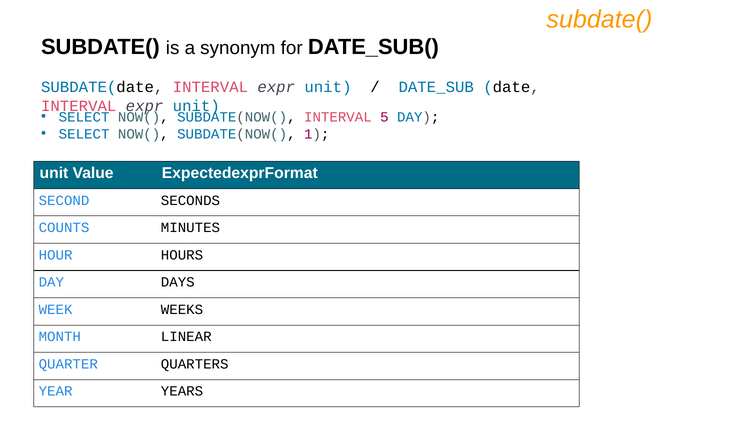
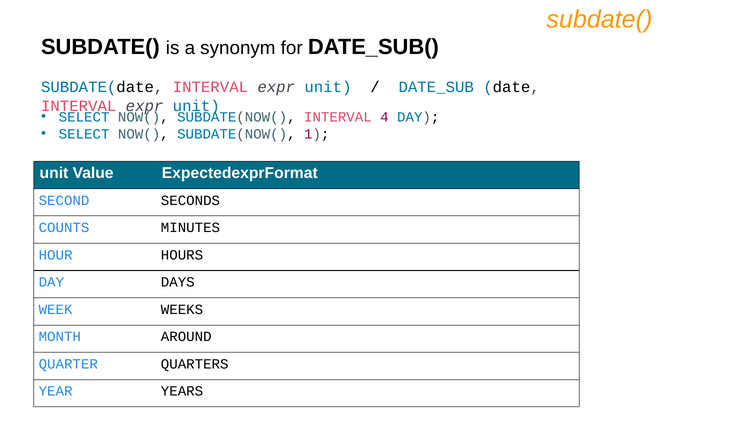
5: 5 -> 4
LINEAR: LINEAR -> AROUND
